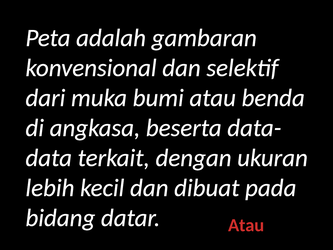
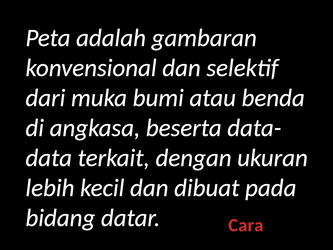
datar Atau: Atau -> Cara
